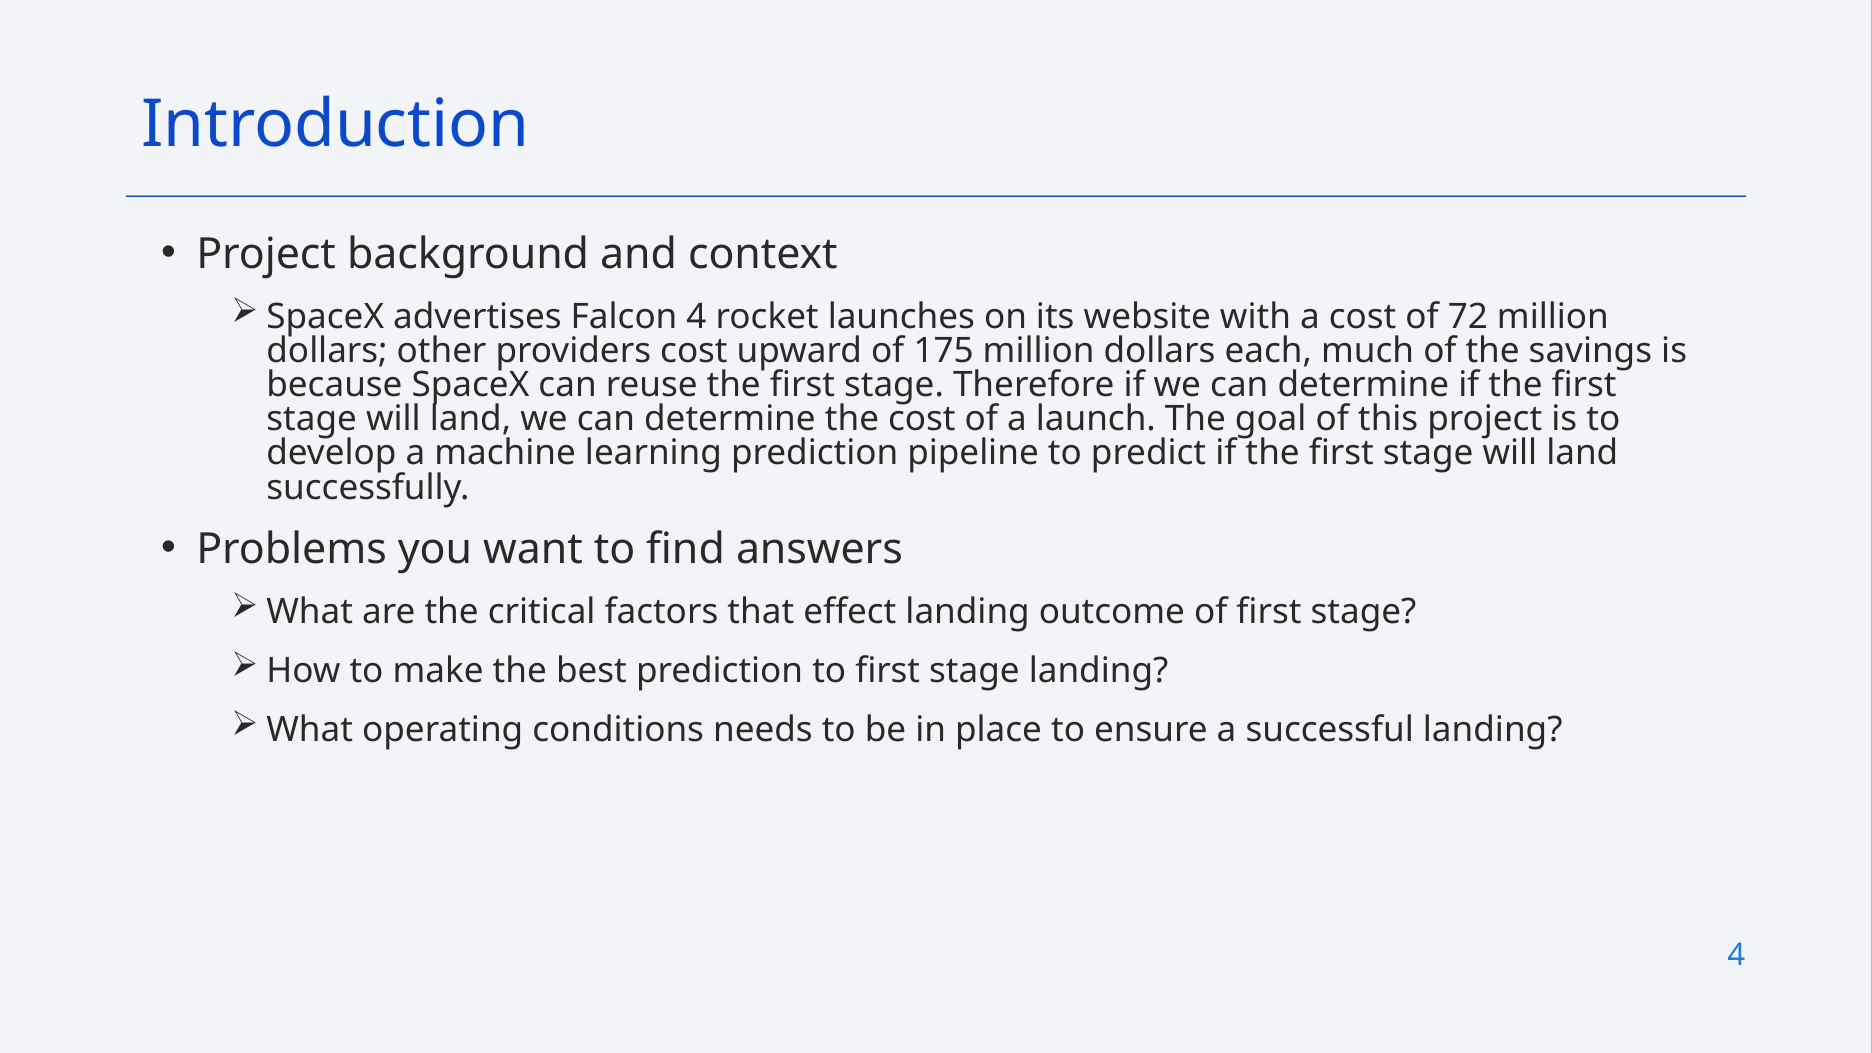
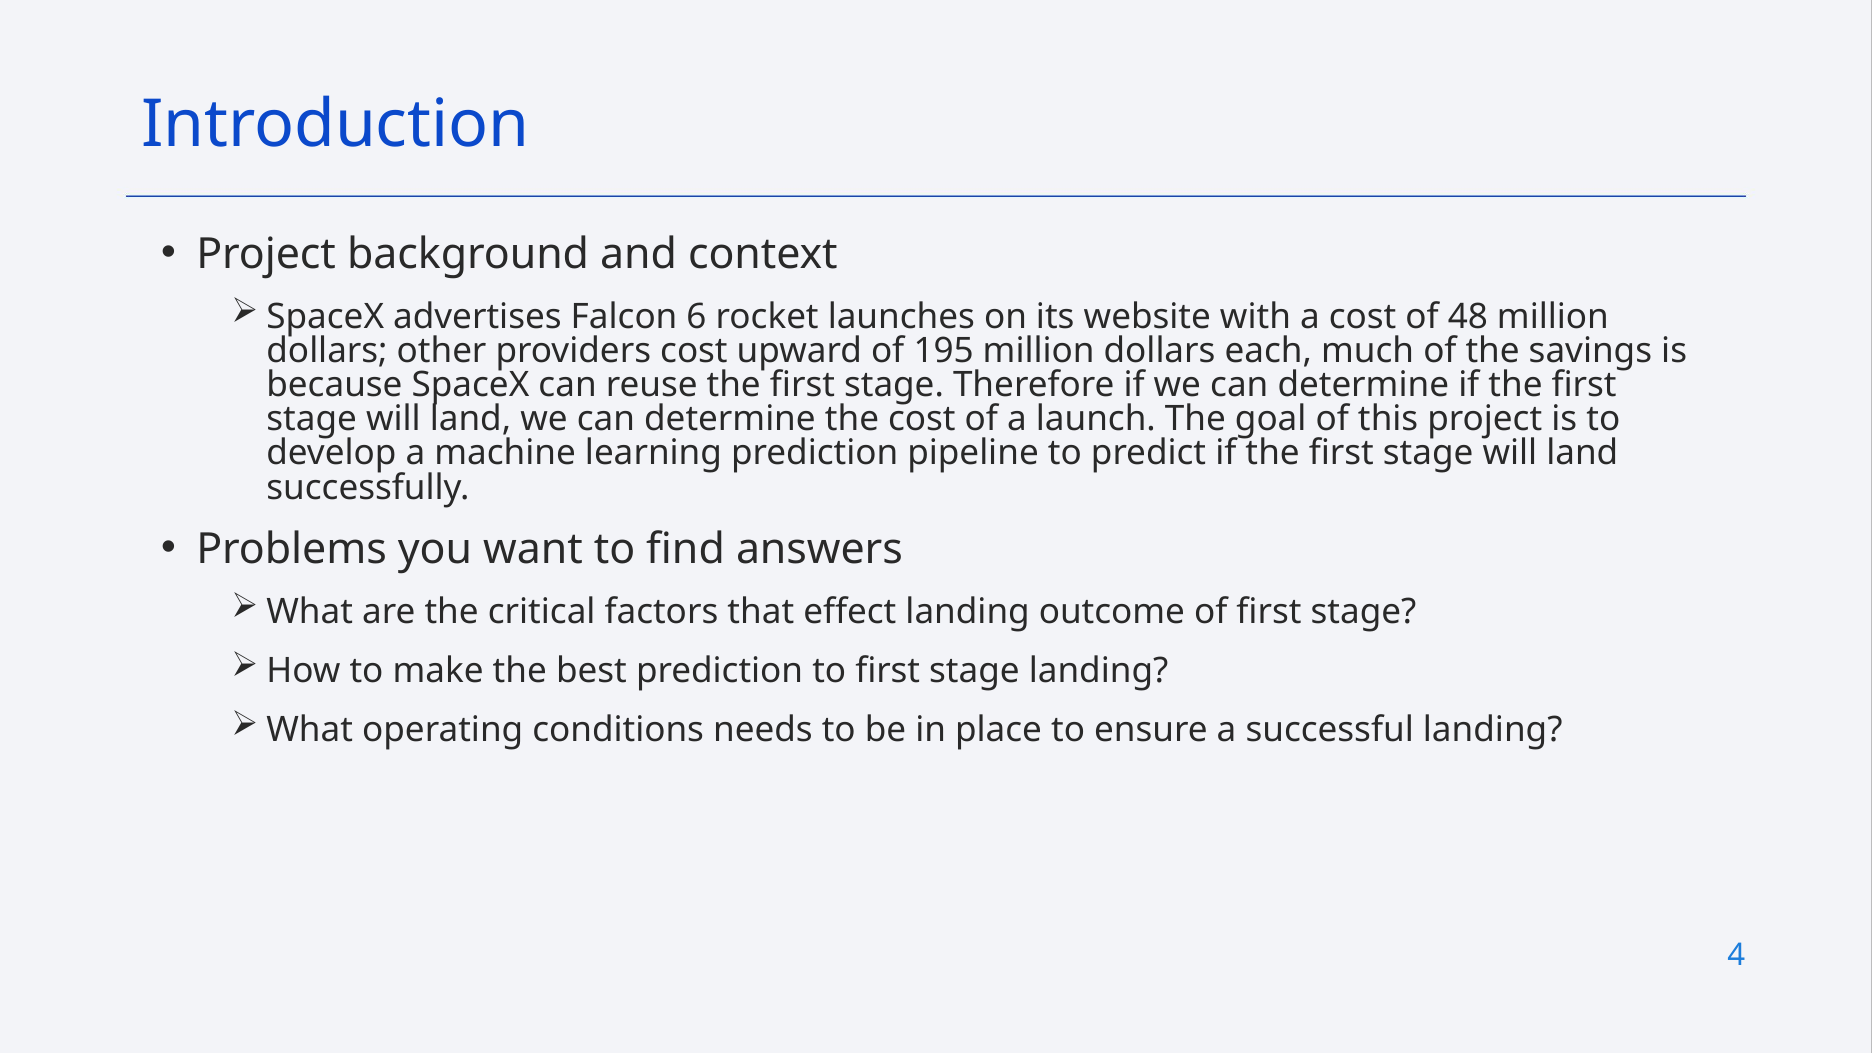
Falcon 4: 4 -> 6
72: 72 -> 48
175: 175 -> 195
